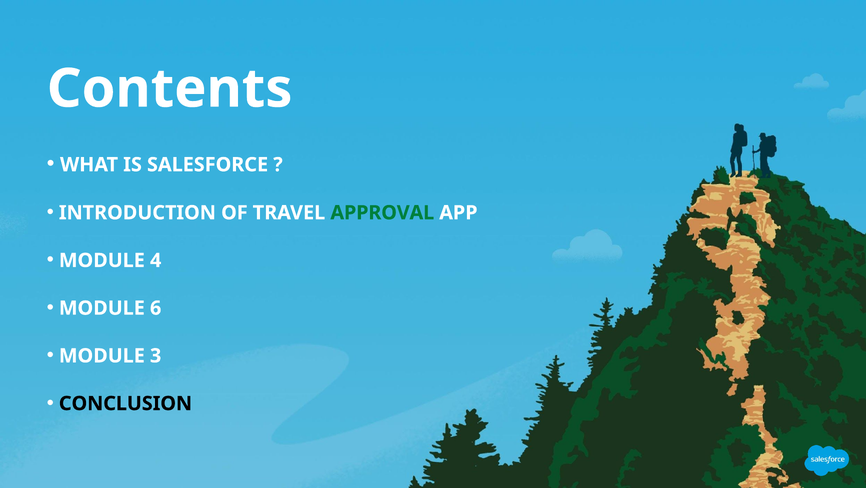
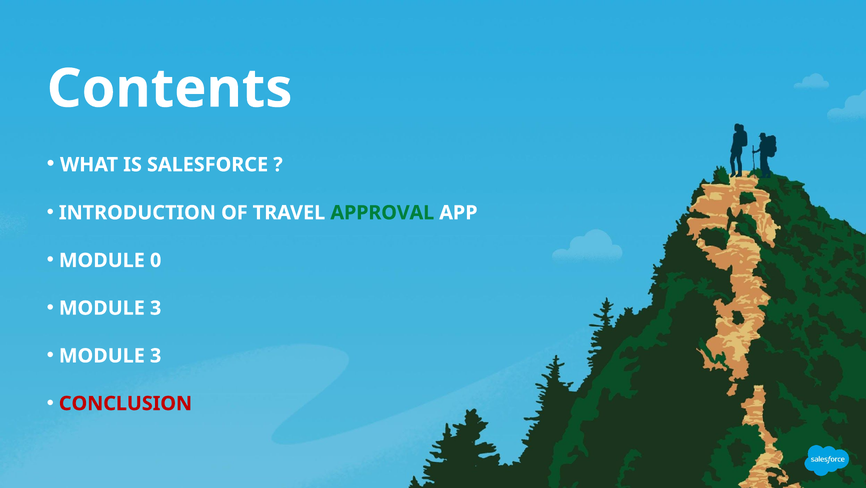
4: 4 -> 0
6 at (156, 308): 6 -> 3
CONCLUSION colour: black -> red
